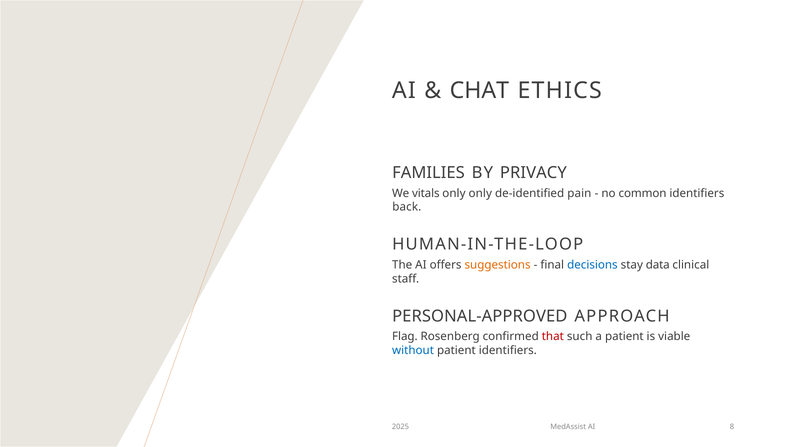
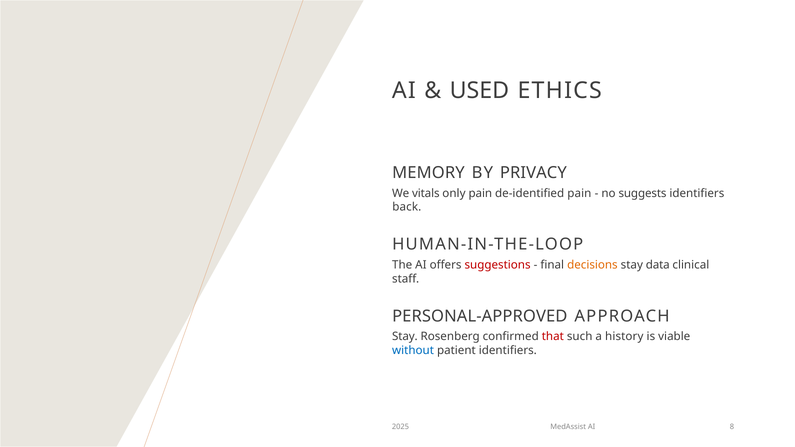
CHAT: CHAT -> USED
FAMILIES: FAMILIES -> MEMORY
only only: only -> pain
common: common -> suggests
suggestions colour: orange -> red
decisions colour: blue -> orange
Flag at (405, 337): Flag -> Stay
a patient: patient -> history
